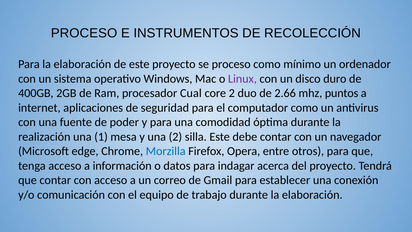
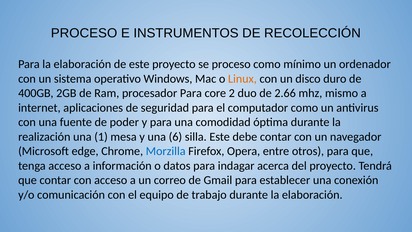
Linux colour: purple -> orange
procesador Cual: Cual -> Para
puntos: puntos -> mismo
una 2: 2 -> 6
